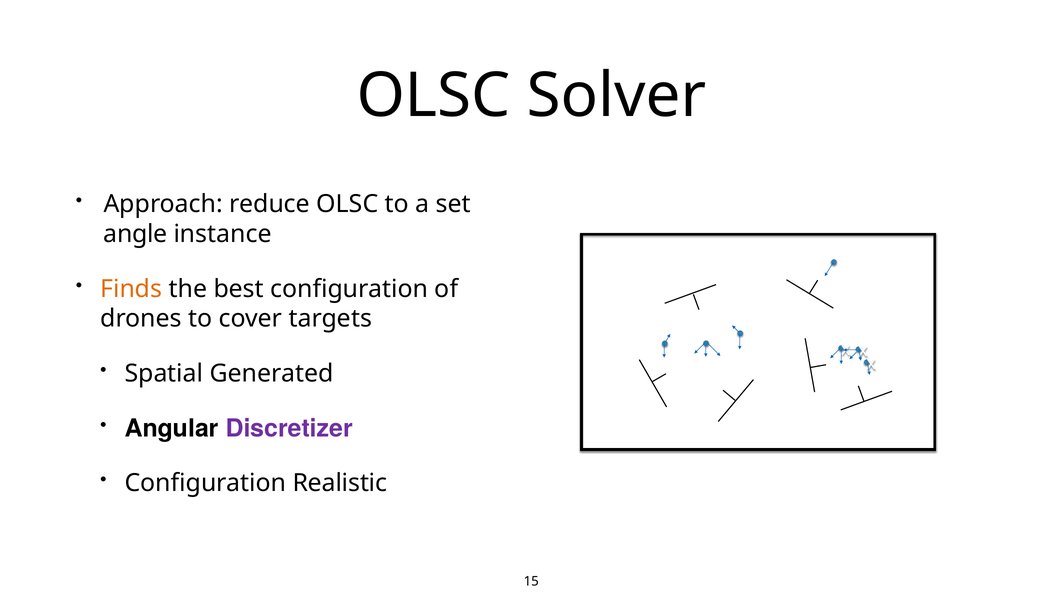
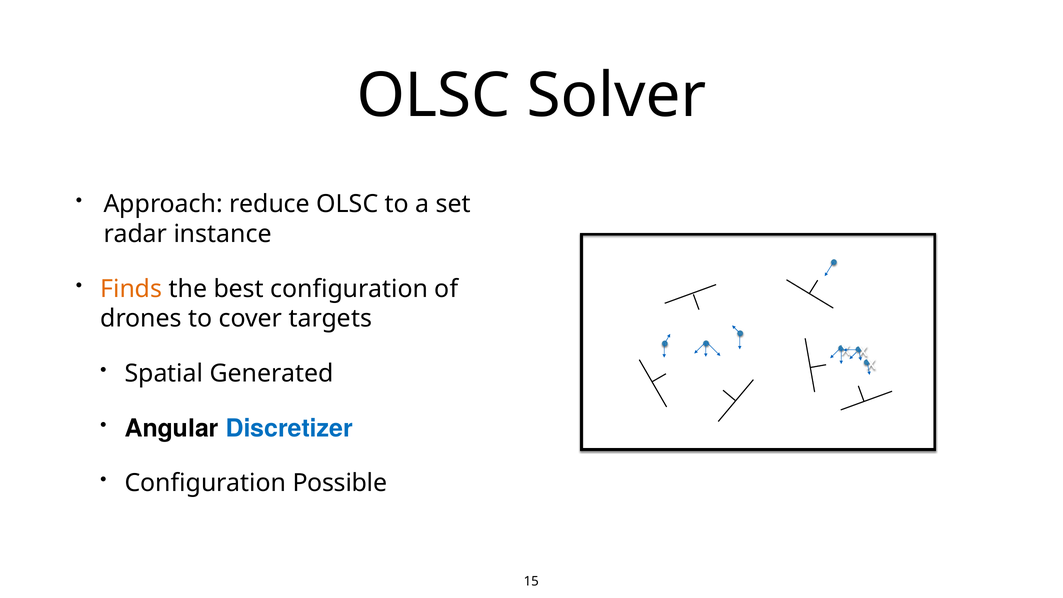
angle: angle -> radar
Discretizer colour: purple -> blue
Realistic: Realistic -> Possible
